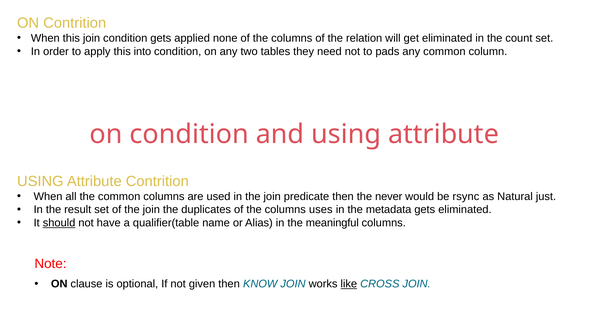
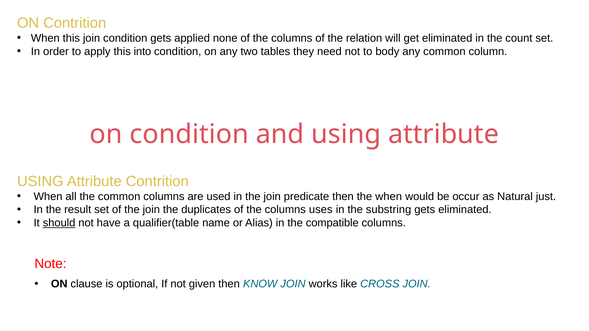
pads: pads -> body
the never: never -> when
rsync: rsync -> occur
metadata: metadata -> substring
meaningful: meaningful -> compatible
like underline: present -> none
